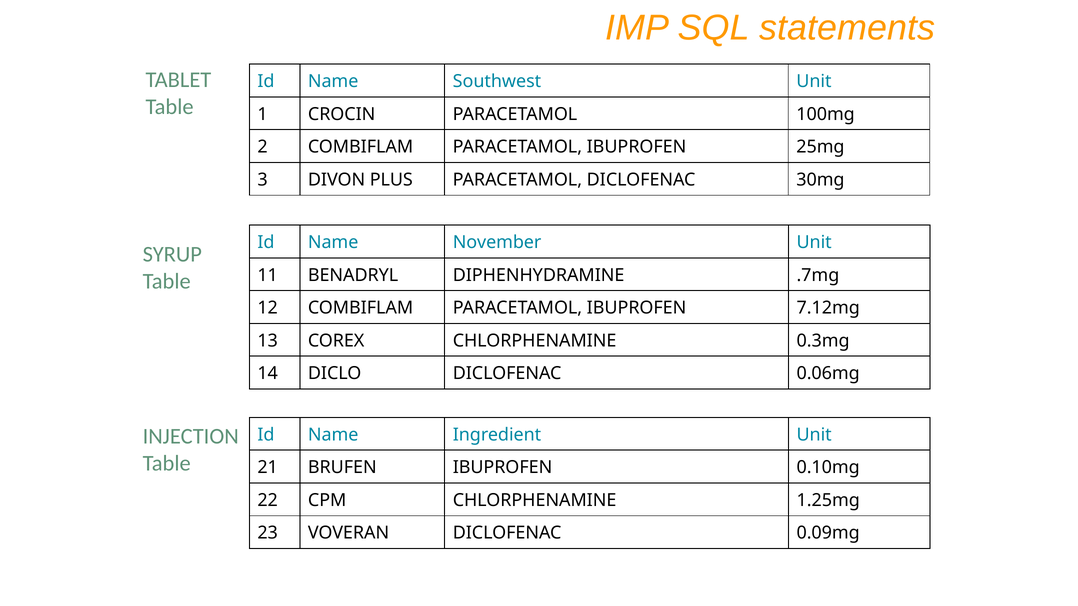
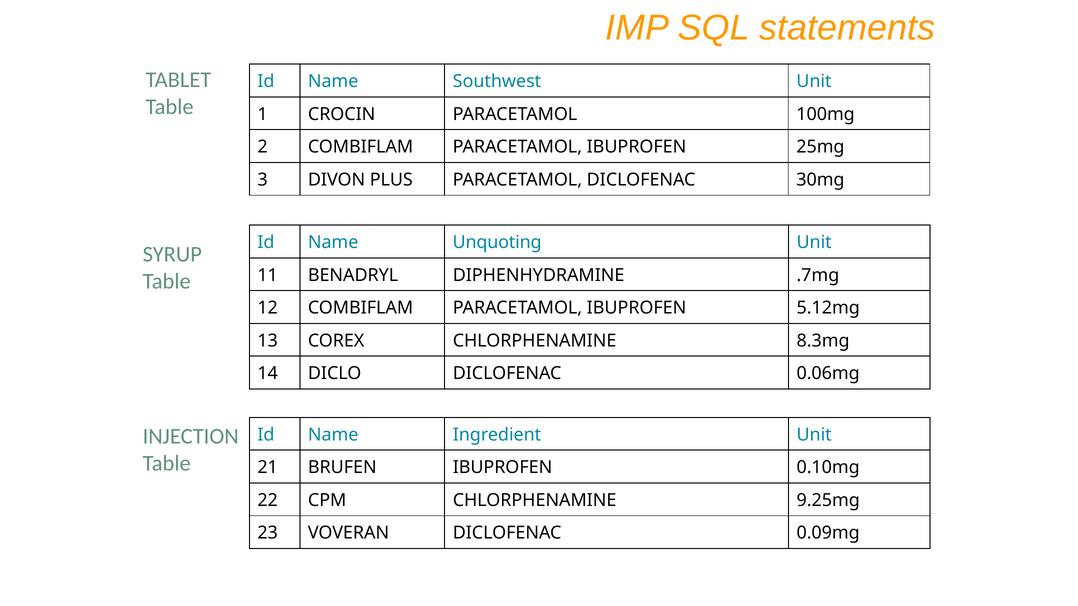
November: November -> Unquoting
7.12mg: 7.12mg -> 5.12mg
0.3mg: 0.3mg -> 8.3mg
1.25mg: 1.25mg -> 9.25mg
